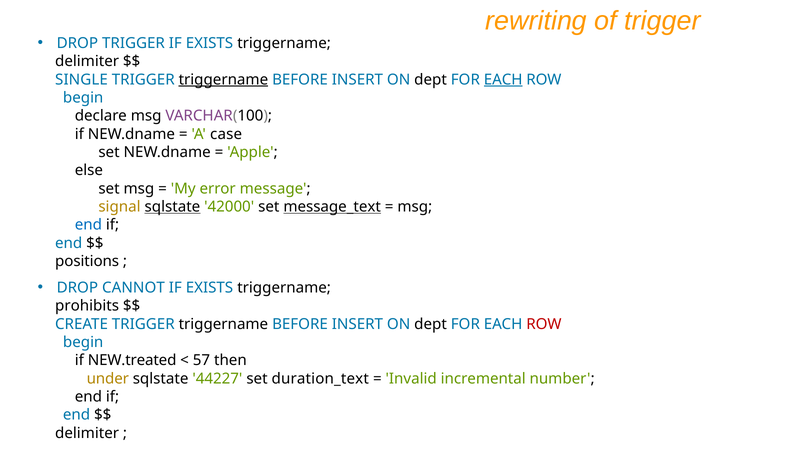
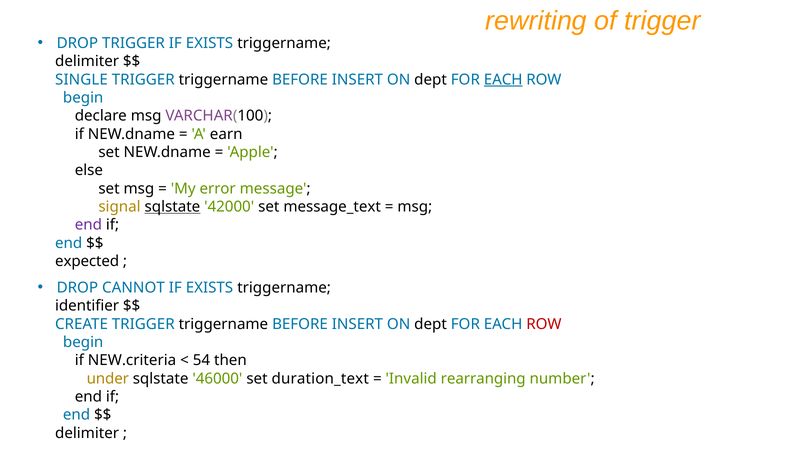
triggername at (223, 80) underline: present -> none
case: case -> earn
message_text underline: present -> none
end at (88, 225) colour: blue -> purple
positions: positions -> expected
prohibits: prohibits -> identifier
NEW.treated: NEW.treated -> NEW.criteria
57: 57 -> 54
44227: 44227 -> 46000
incremental: incremental -> rearranging
